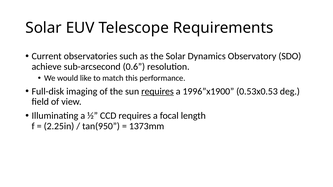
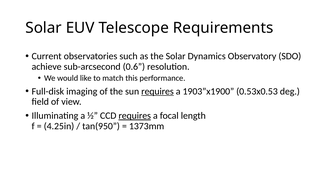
1996”x1900: 1996”x1900 -> 1903”x1900
requires at (135, 116) underline: none -> present
2.25in: 2.25in -> 4.25in
